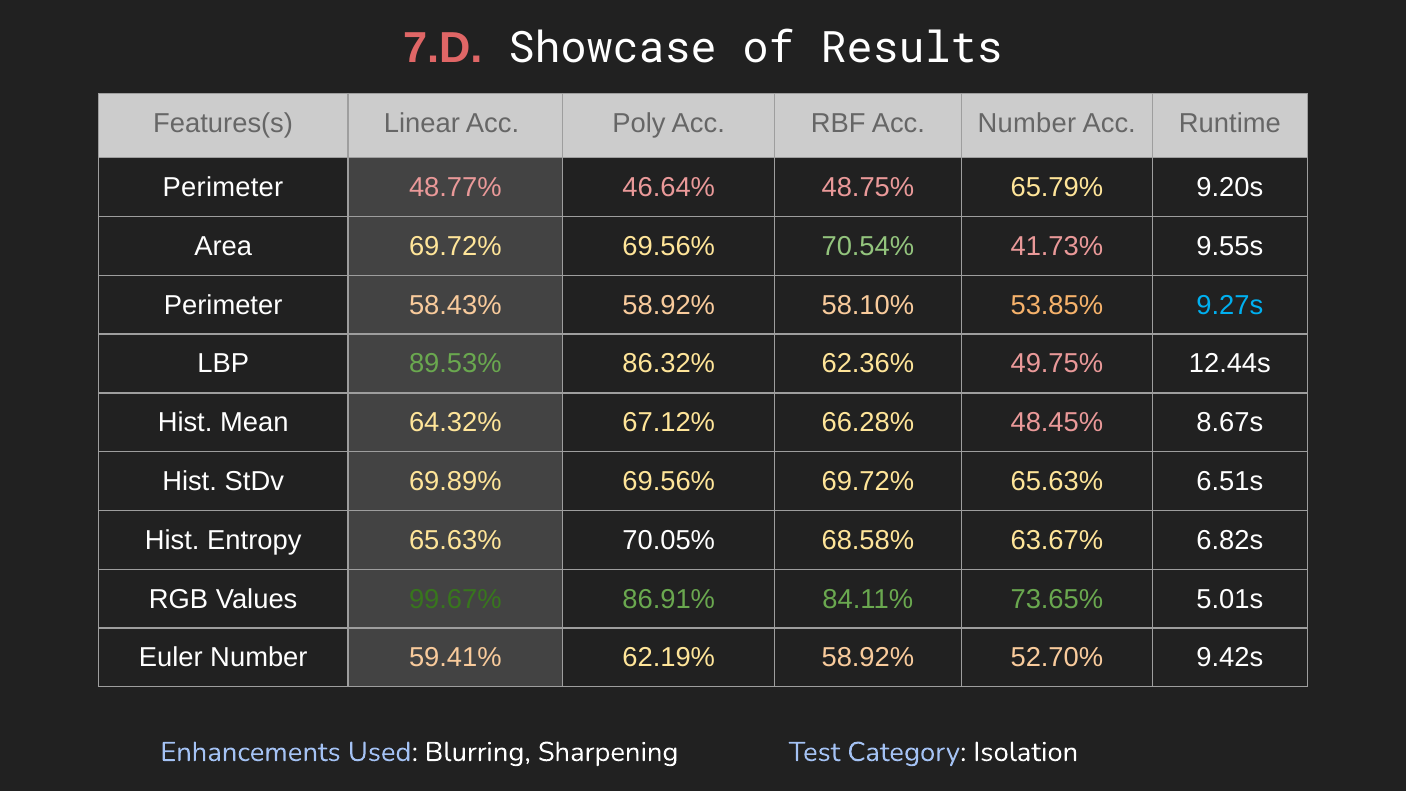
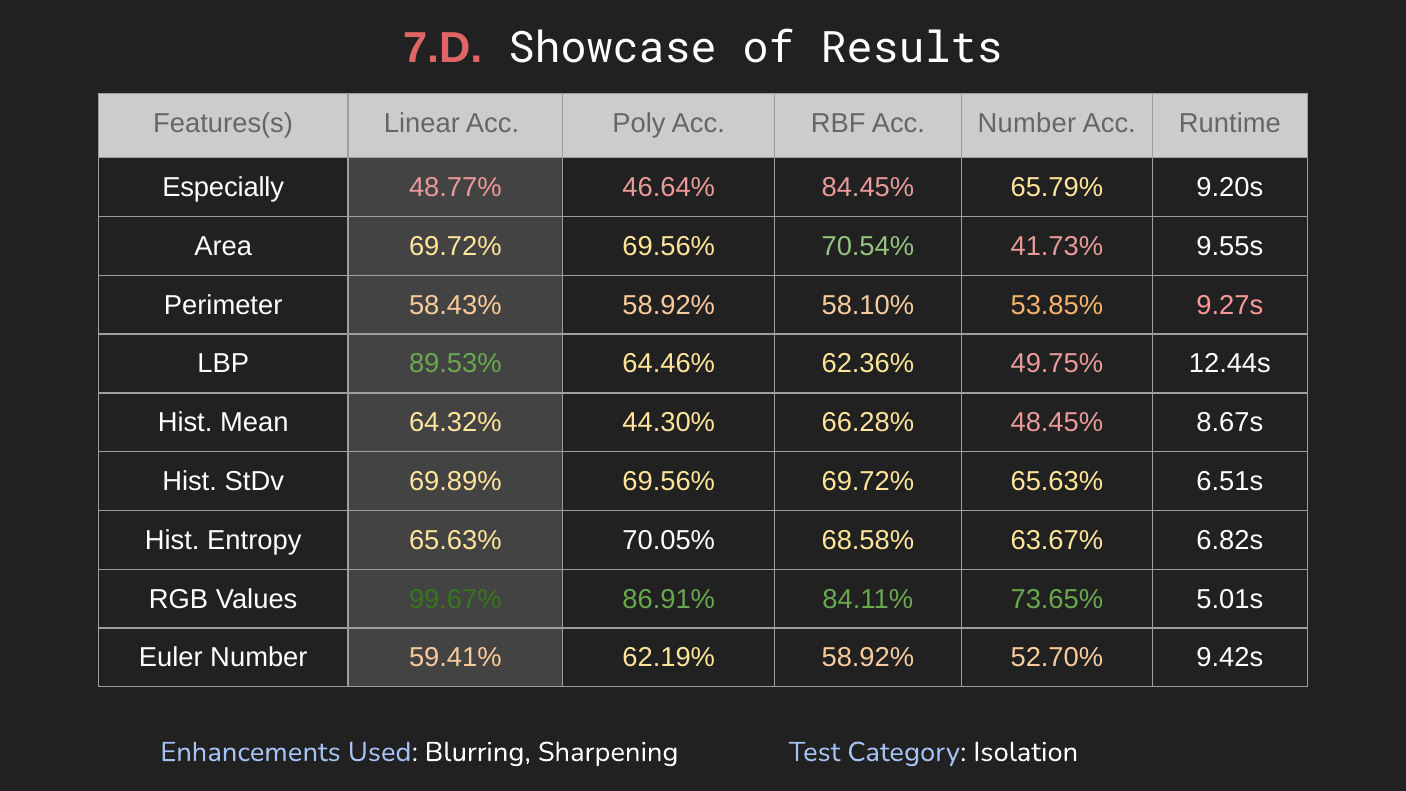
Perimeter at (223, 188): Perimeter -> Especially
48.75%: 48.75% -> 84.45%
9.27s colour: light blue -> pink
86.32%: 86.32% -> 64.46%
67.12%: 67.12% -> 44.30%
